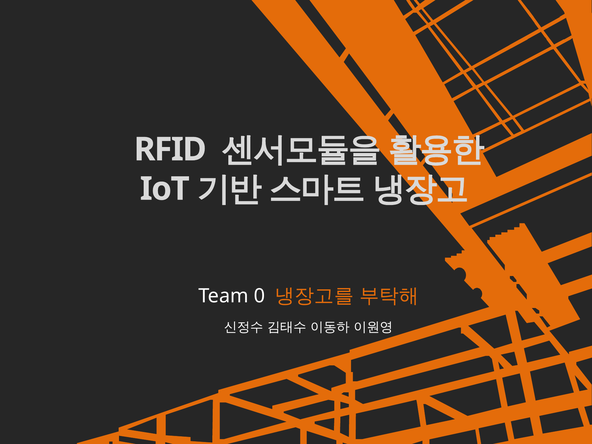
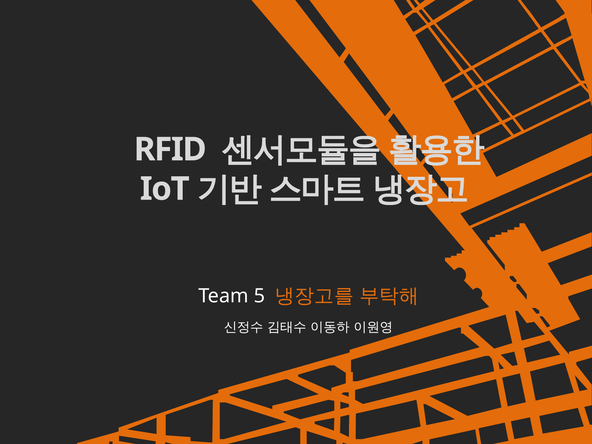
0: 0 -> 5
